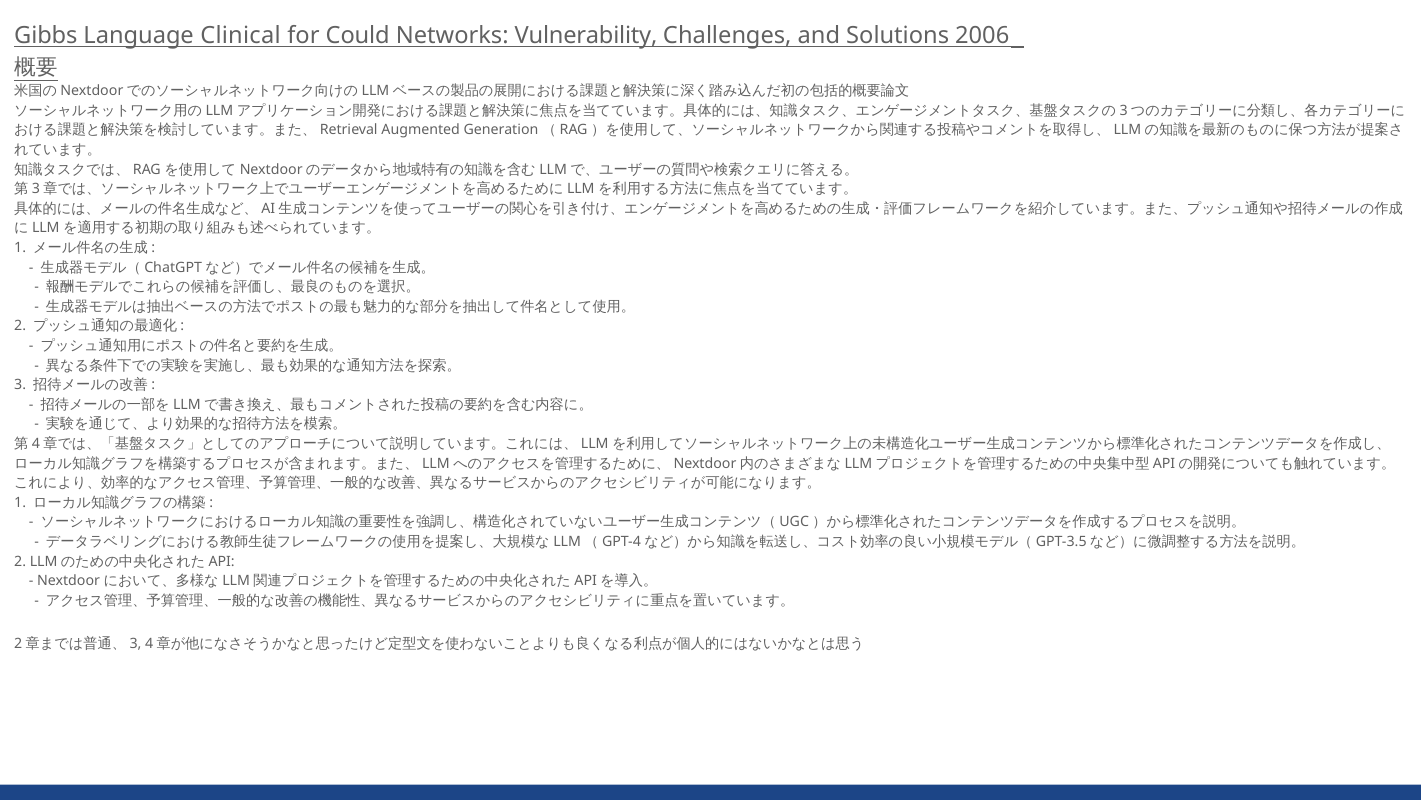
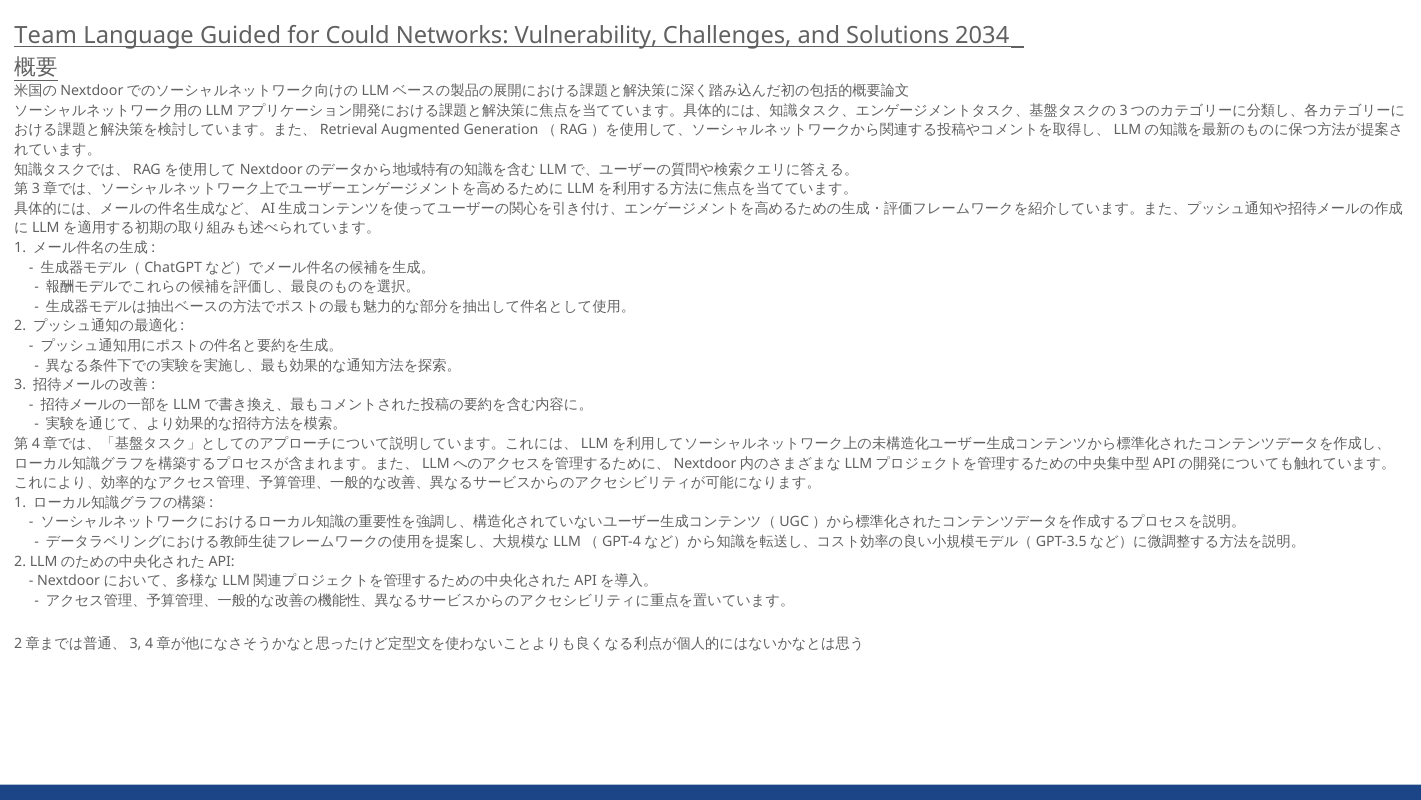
Gibbs: Gibbs -> Team
Clinical: Clinical -> Guided
2006: 2006 -> 2034
